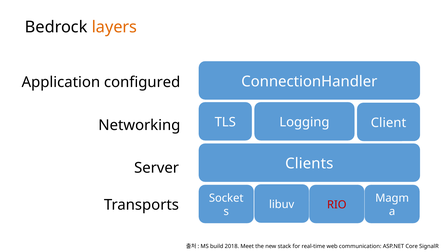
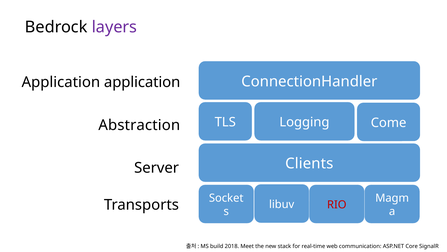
layers colour: orange -> purple
Application configured: configured -> application
Client: Client -> Come
Networking: Networking -> Abstraction
